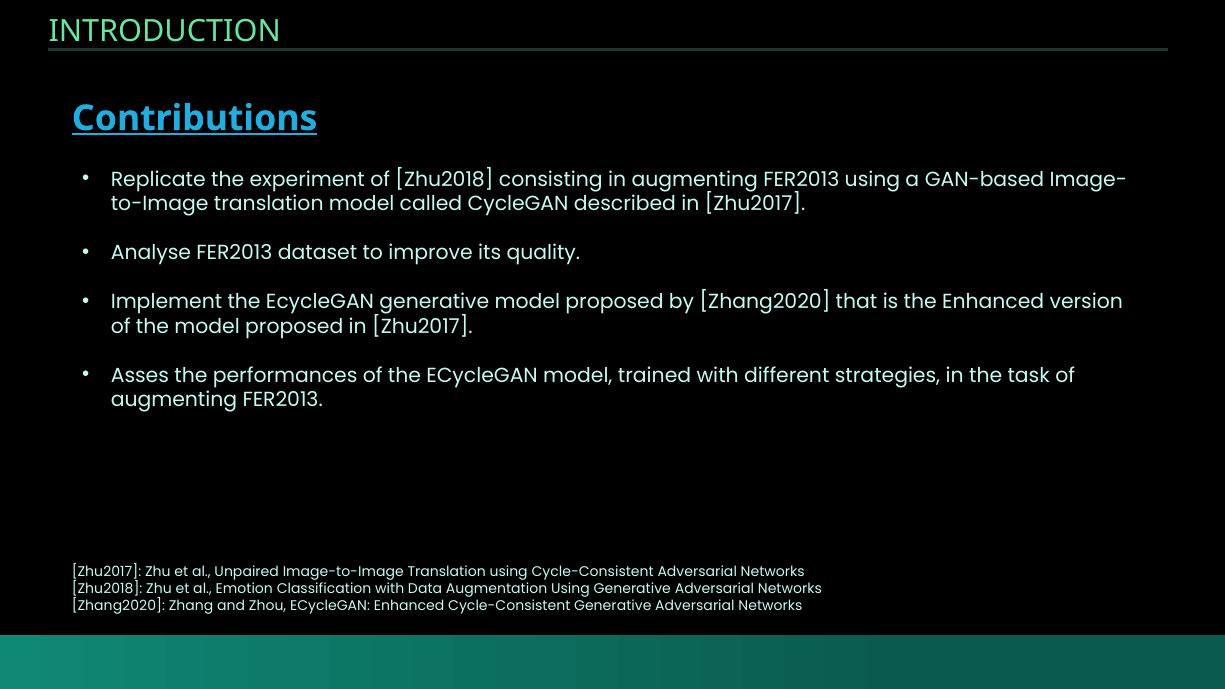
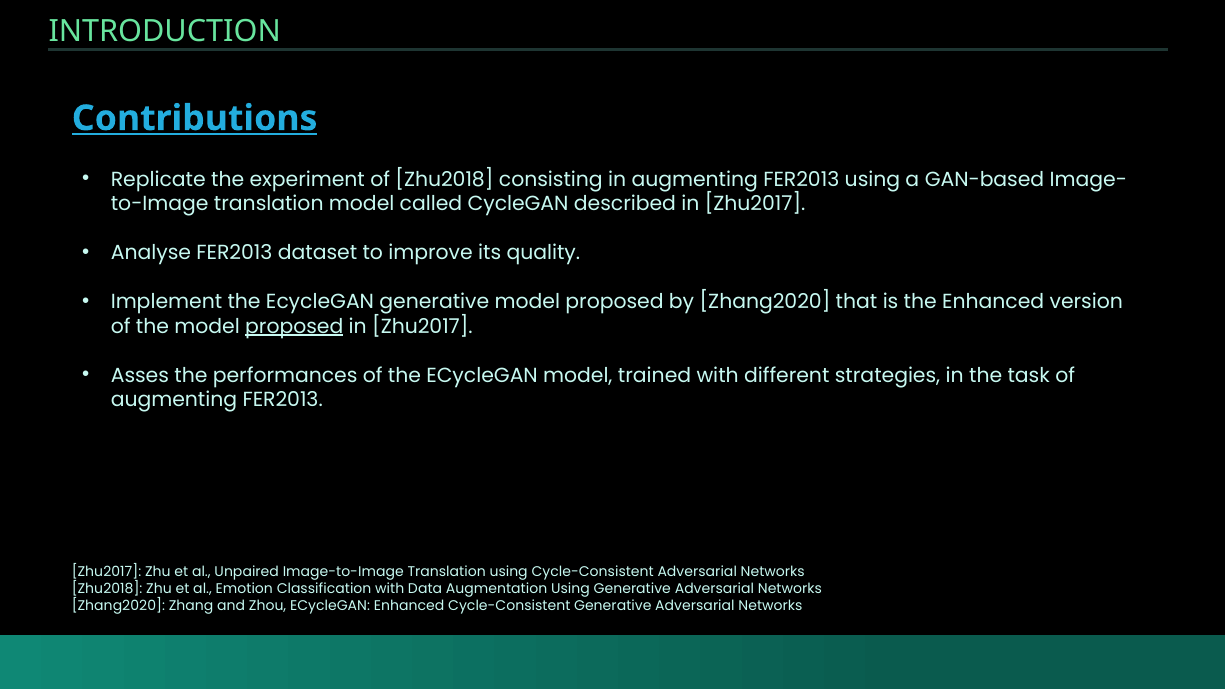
proposed at (294, 326) underline: none -> present
